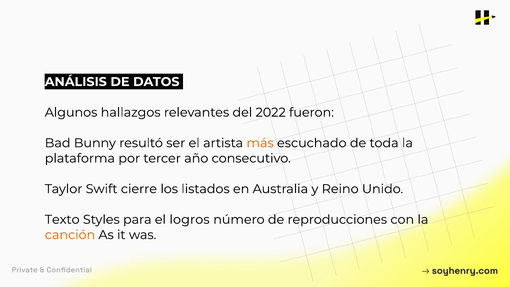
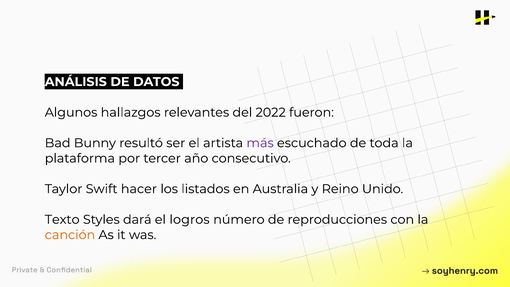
más colour: orange -> purple
cierre: cierre -> hacer
para: para -> dará
